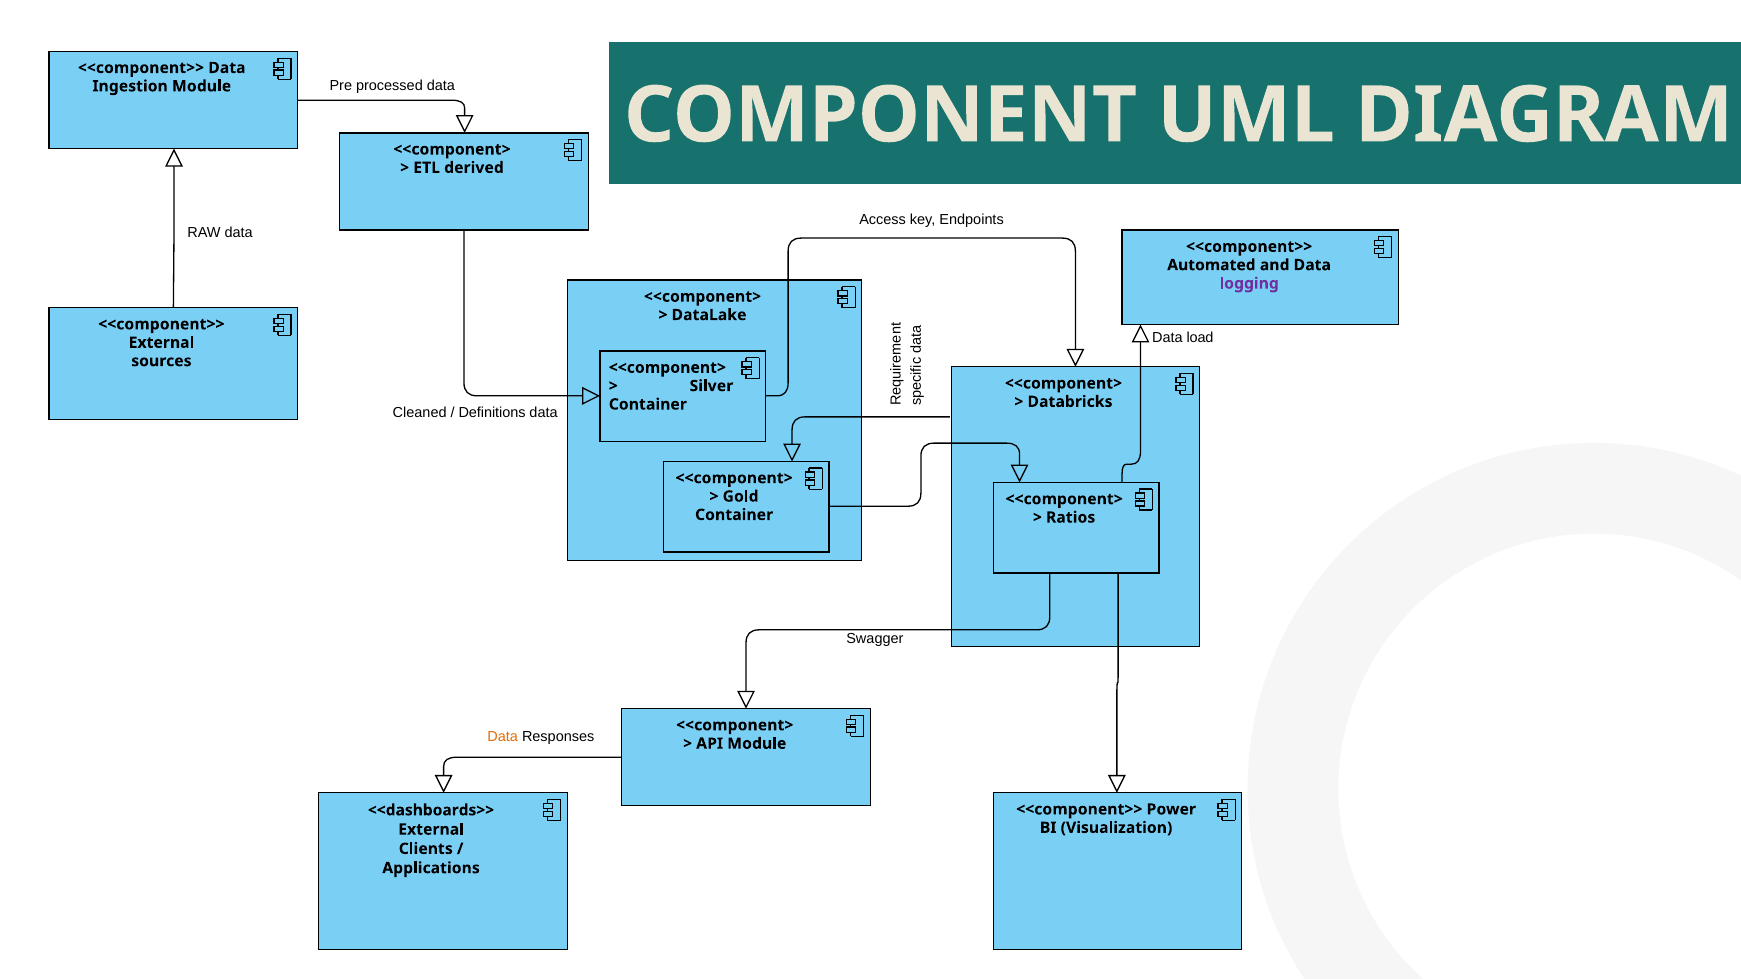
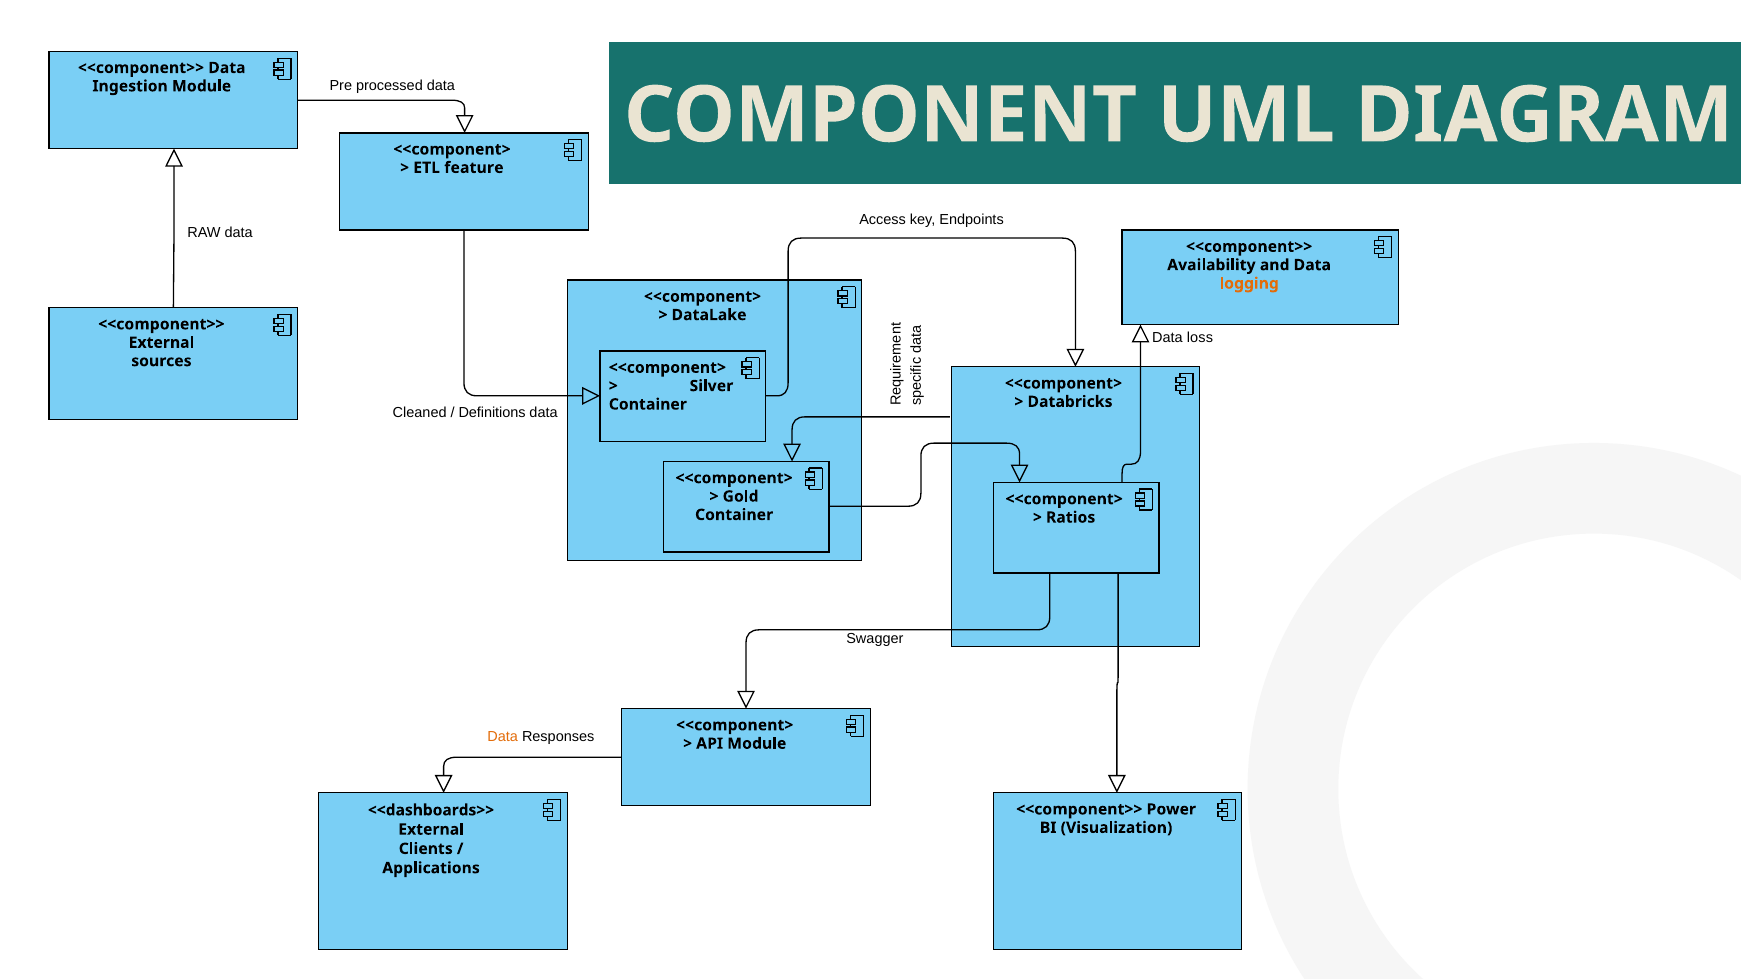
derived: derived -> feature
Automated: Automated -> Availability
logging colour: purple -> orange
load: load -> loss
